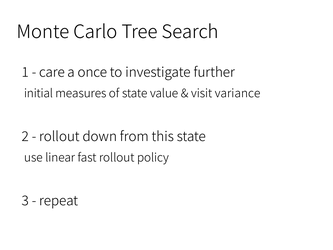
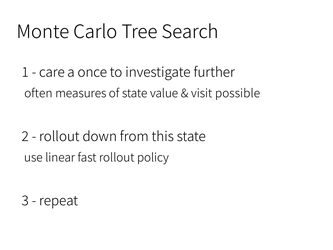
initial: initial -> often
variance: variance -> possible
